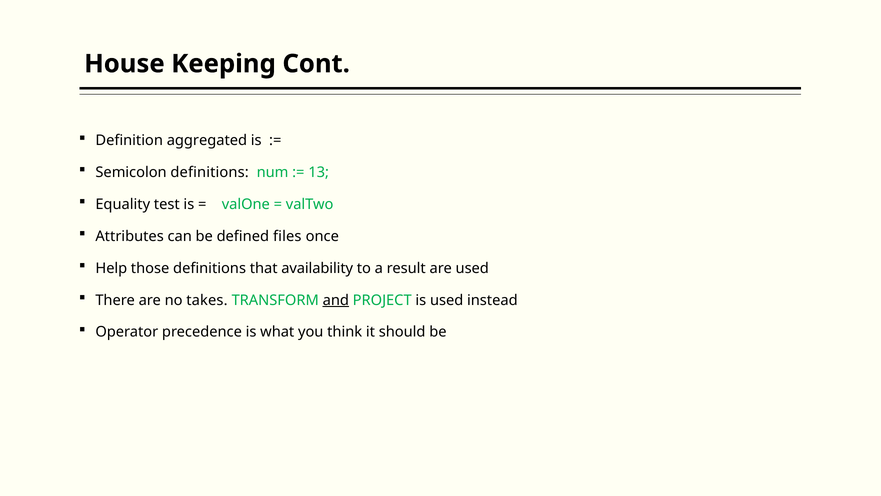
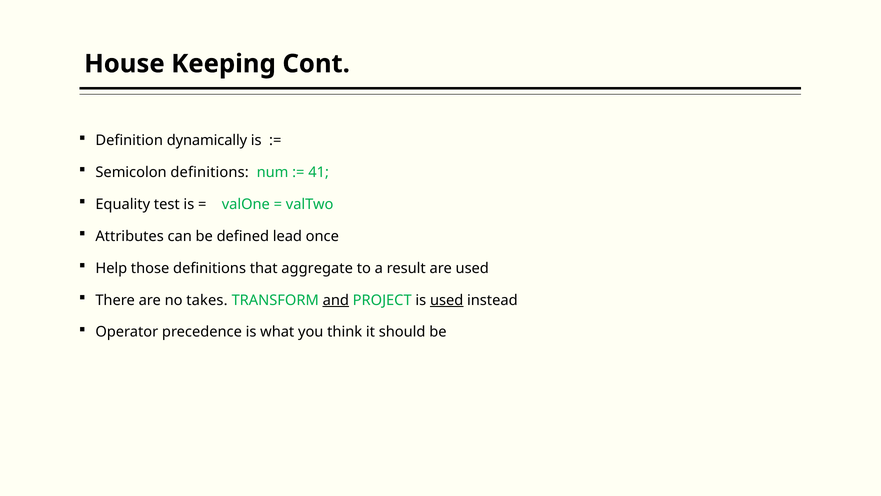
aggregated: aggregated -> dynamically
13: 13 -> 41
files: files -> lead
availability: availability -> aggregate
used at (447, 300) underline: none -> present
